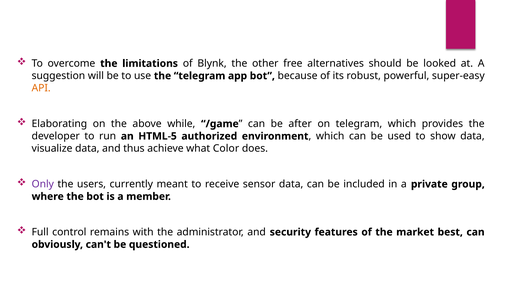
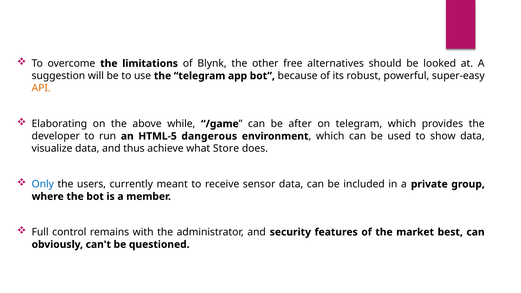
authorized: authorized -> dangerous
Color: Color -> Store
Only colour: purple -> blue
